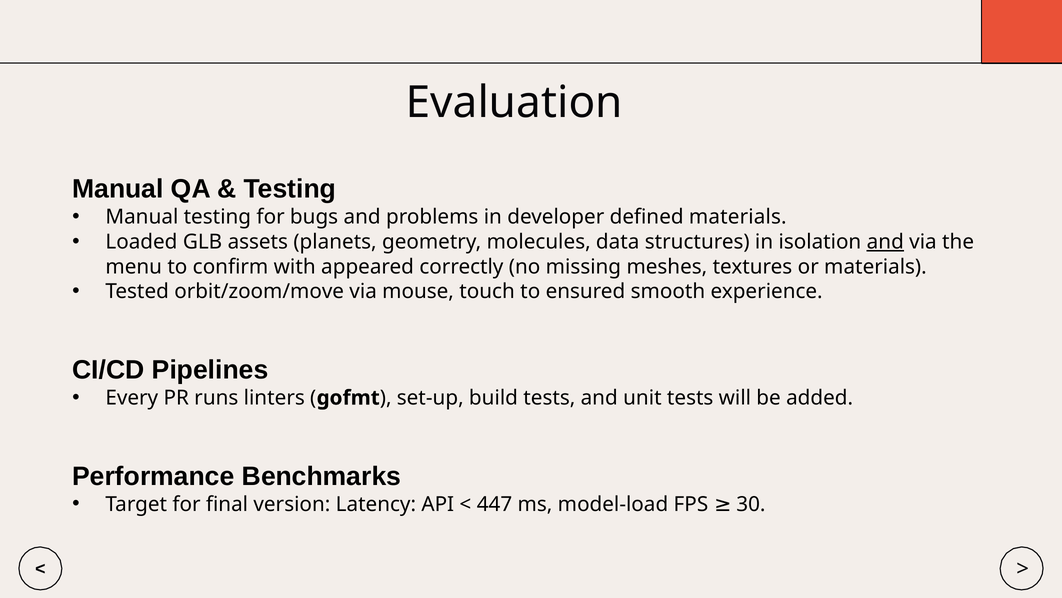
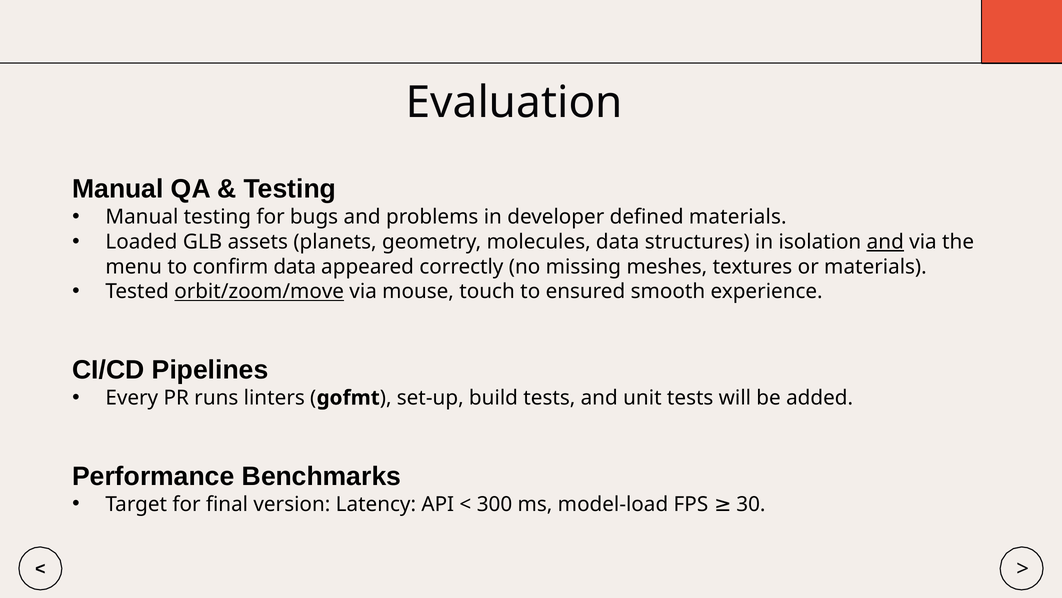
confirm with: with -> data
orbit/zoom/move underline: none -> present
447: 447 -> 300
